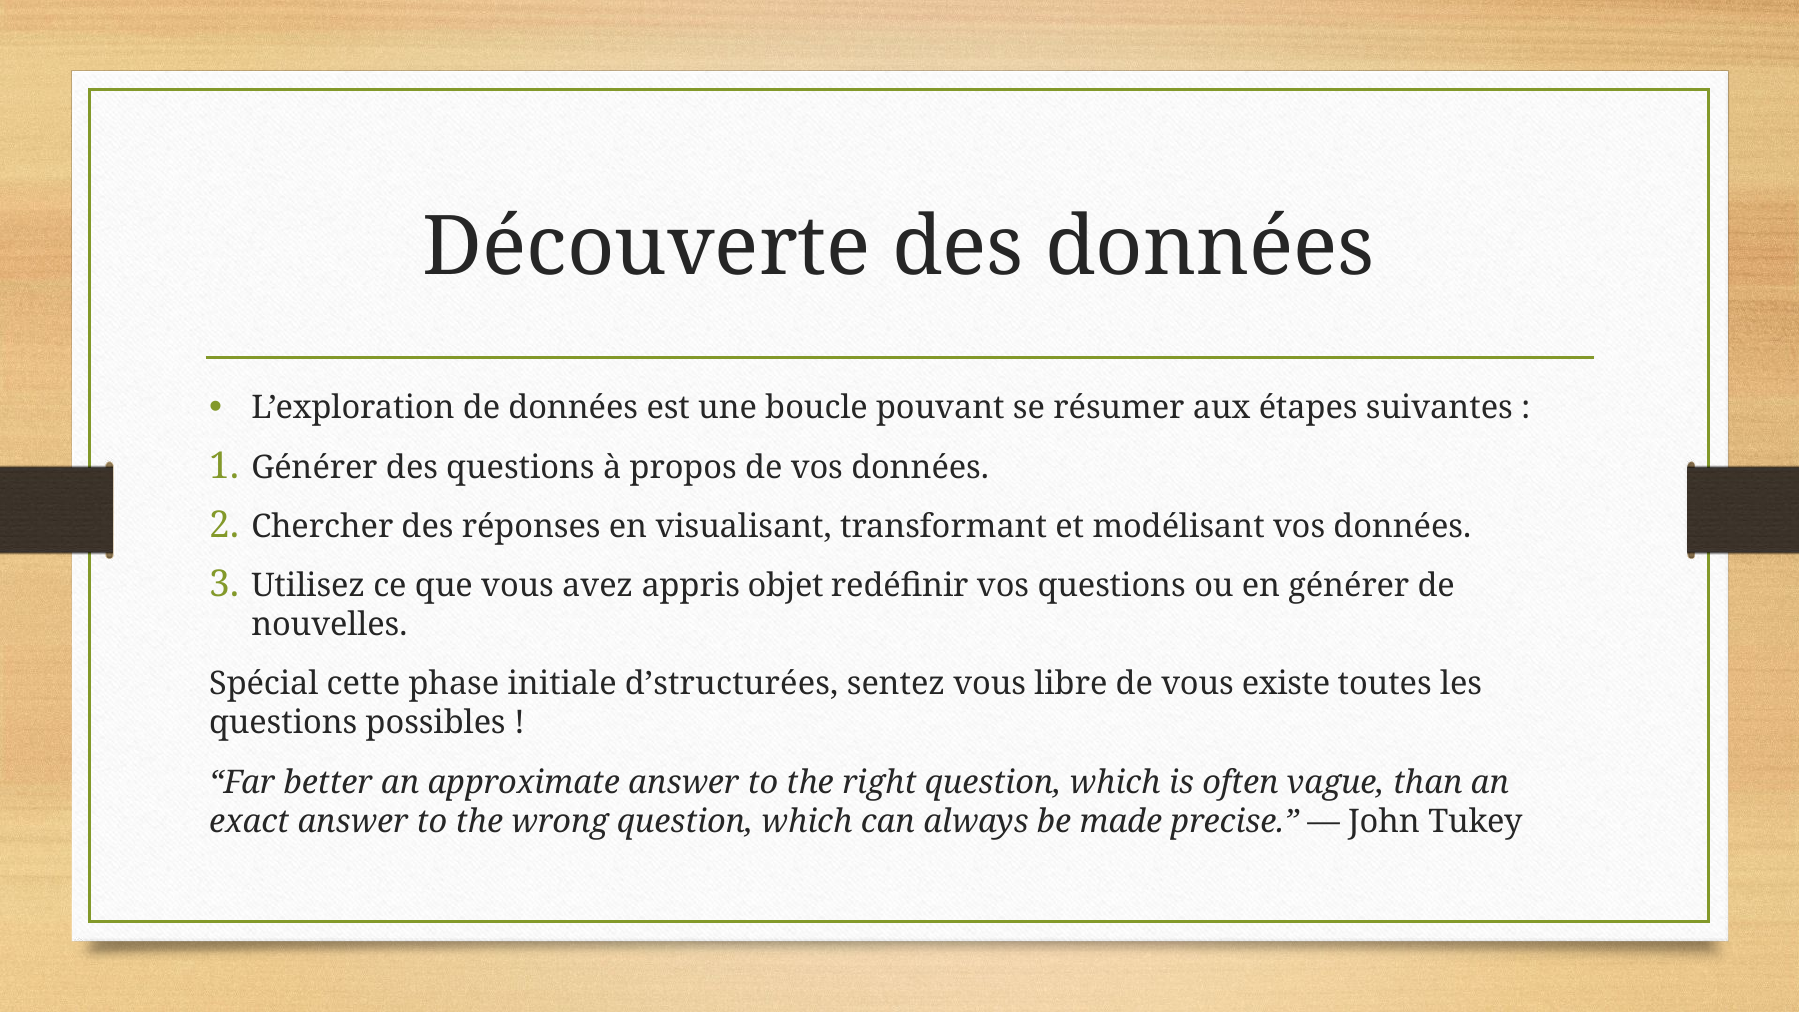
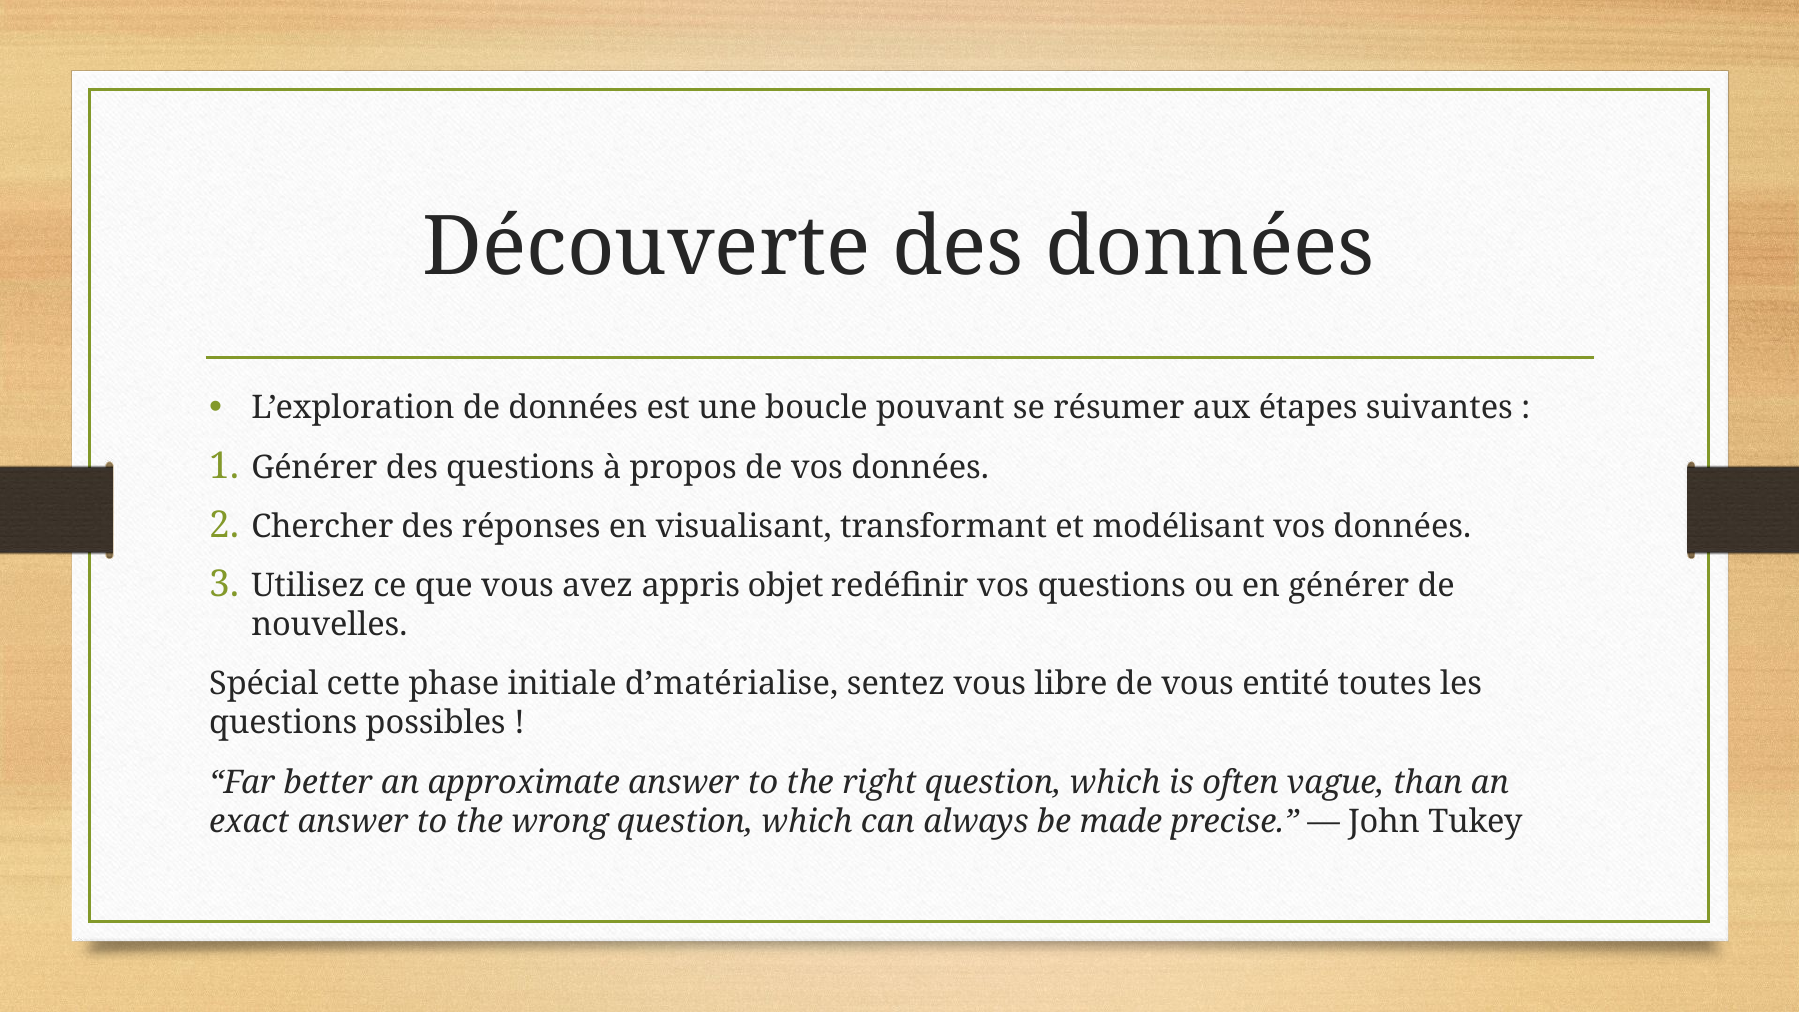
d’structurées: d’structurées -> d’matérialise
existe: existe -> entité
